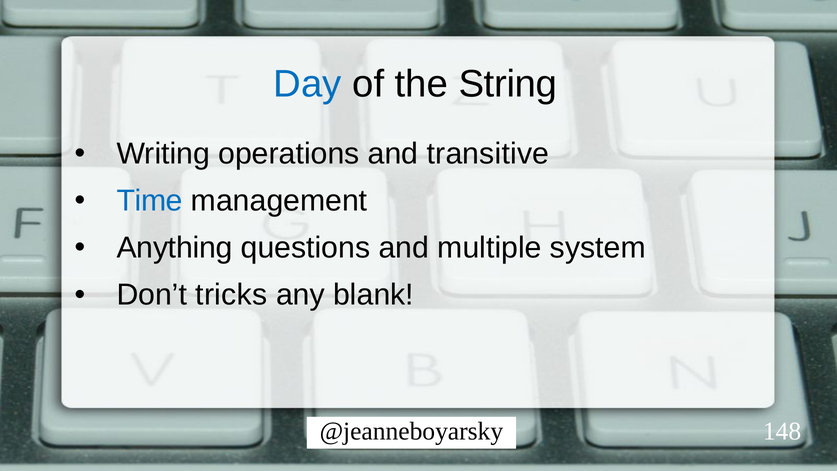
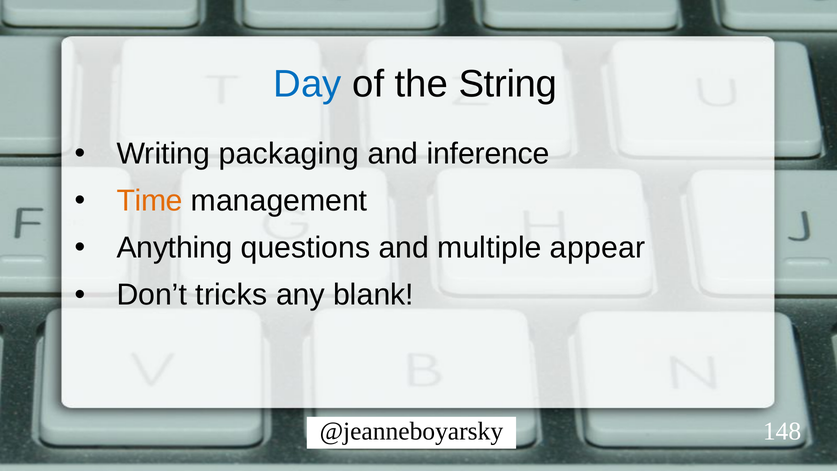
operations: operations -> packaging
transitive: transitive -> inference
Time colour: blue -> orange
system: system -> appear
